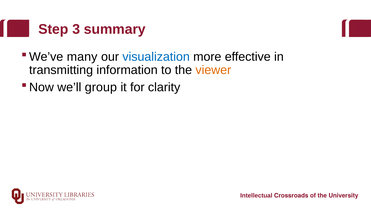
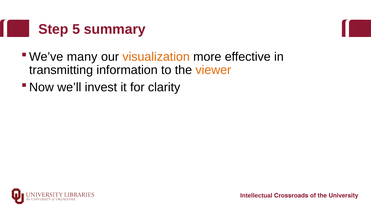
3: 3 -> 5
visualization colour: blue -> orange
group: group -> invest
